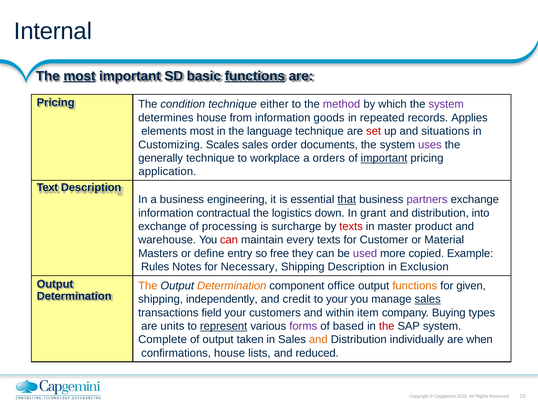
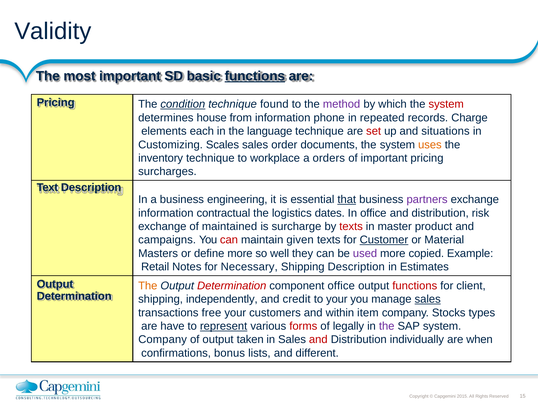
Internal: Internal -> Validity
most at (79, 76) underline: present -> none
condition underline: none -> present
either: either -> found
system at (446, 104) colour: purple -> red
goods: goods -> phone
Applies: Applies -> Charge
elements most: most -> each
uses colour: purple -> orange
generally: generally -> inventory
important at (384, 158) underline: present -> none
application: application -> surcharges
down: down -> dates
In grant: grant -> office
into: into -> risk
processing: processing -> maintained
warehouse: warehouse -> campaigns
every: every -> given
Customer underline: none -> present
define entry: entry -> more
free: free -> well
Rules: Rules -> Retail
Exclusion: Exclusion -> Estimates
Determination at (232, 285) colour: orange -> red
functions at (415, 285) colour: orange -> red
given: given -> client
field: field -> free
Buying: Buying -> Stocks
units: units -> have
forms colour: purple -> red
based: based -> legally
the at (387, 326) colour: red -> purple
Complete at (163, 339): Complete -> Company
and at (318, 339) colour: orange -> red
confirmations house: house -> bonus
reduced: reduced -> different
